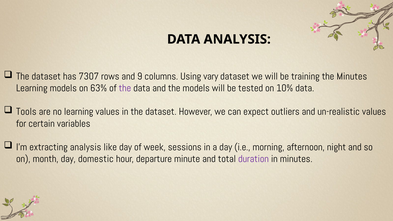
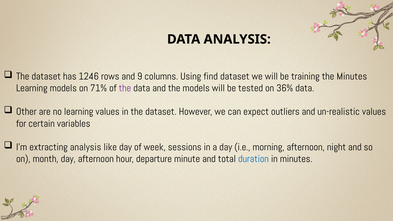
7307: 7307 -> 1246
vary: vary -> find
63%: 63% -> 71%
10%: 10% -> 36%
Tools: Tools -> Other
day domestic: domestic -> afternoon
duration colour: purple -> blue
